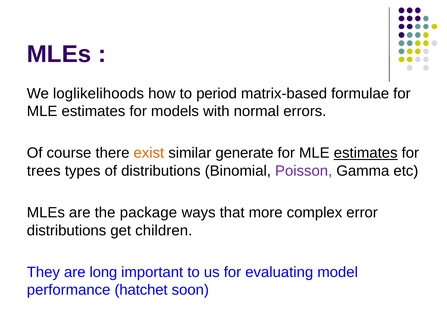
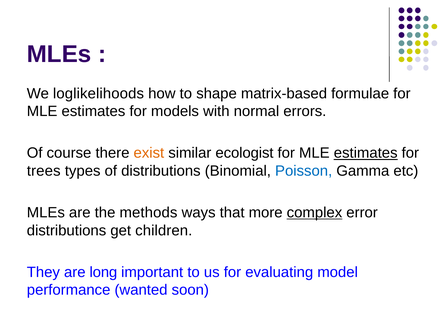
period: period -> shape
generate: generate -> ecologist
Poisson colour: purple -> blue
package: package -> methods
complex underline: none -> present
hatchet: hatchet -> wanted
